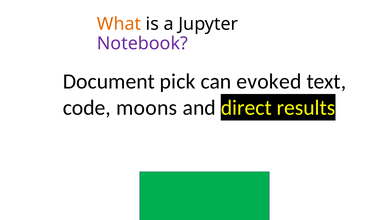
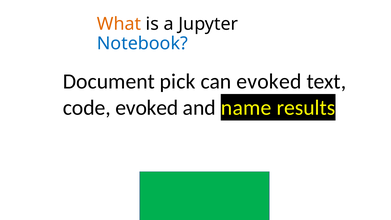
Notebook colour: purple -> blue
code moons: moons -> evoked
direct: direct -> name
